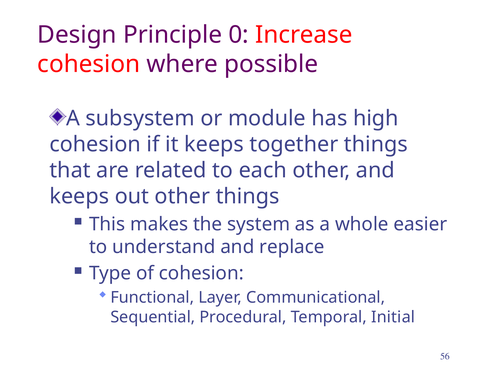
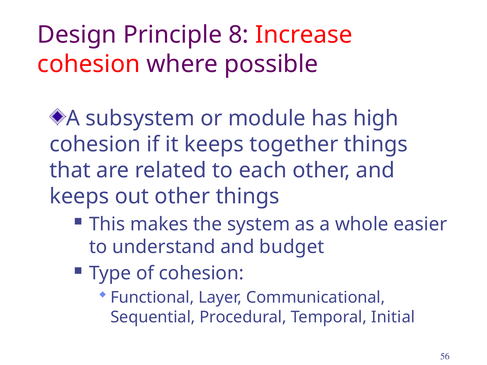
0: 0 -> 8
replace: replace -> budget
